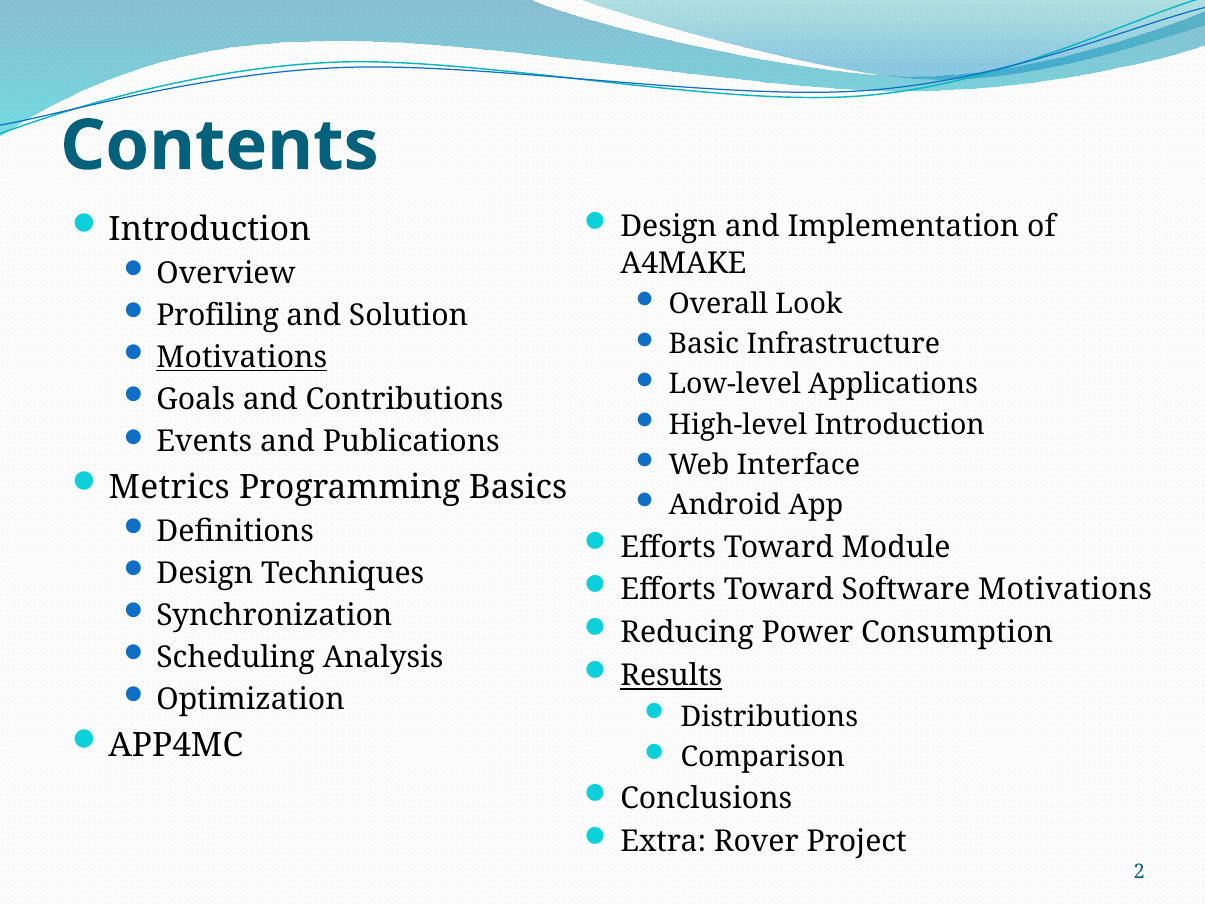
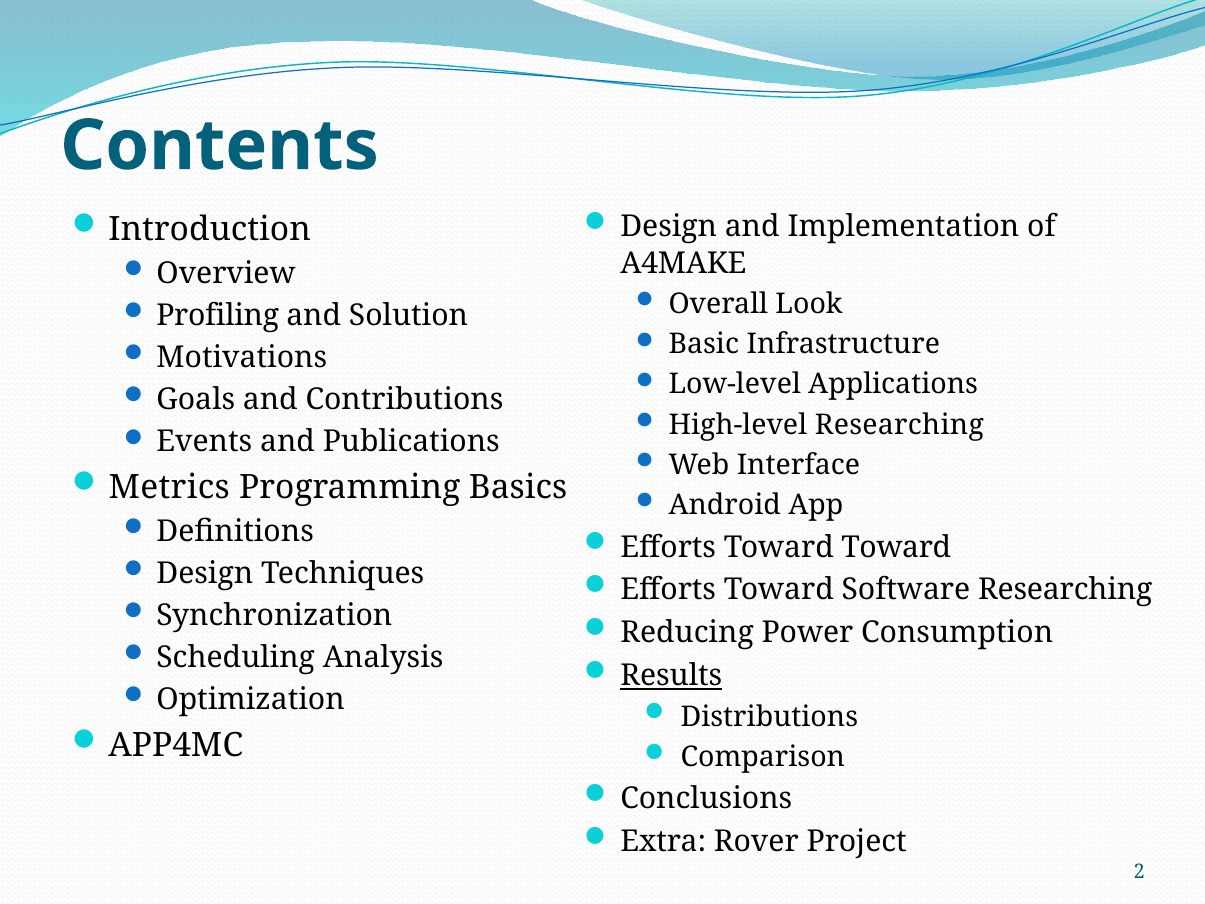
Motivations at (242, 358) underline: present -> none
High-level Introduction: Introduction -> Researching
Toward Module: Module -> Toward
Software Motivations: Motivations -> Researching
